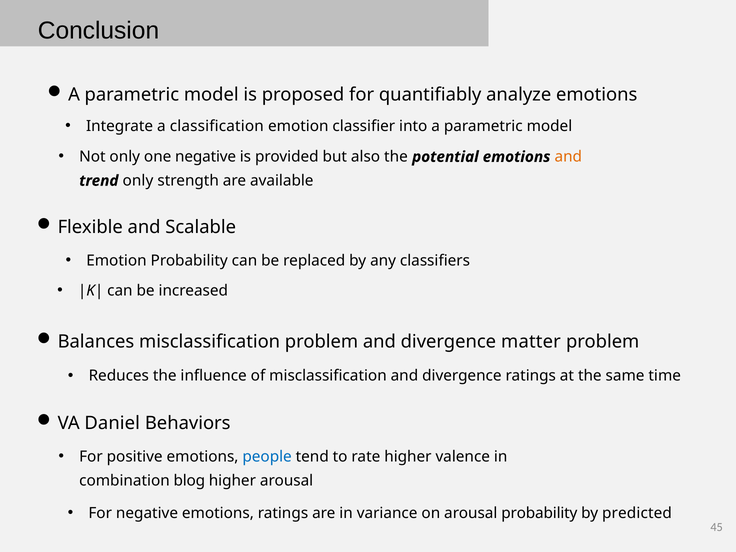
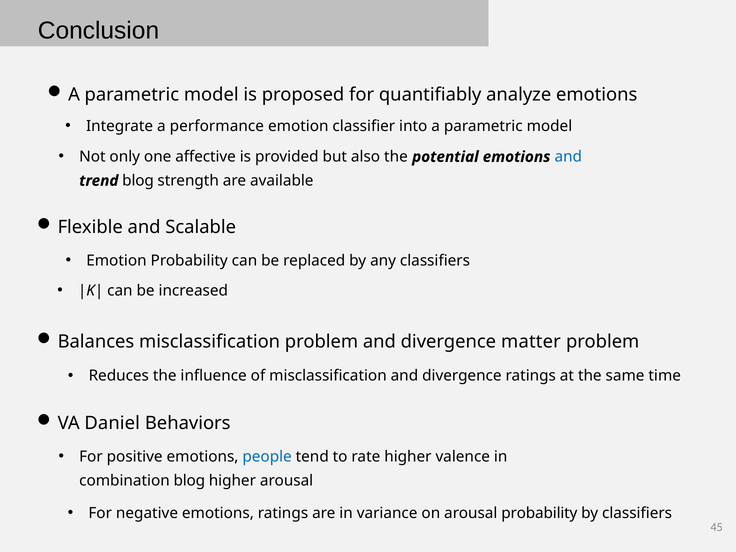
classification: classification -> performance
one negative: negative -> affective
and at (568, 157) colour: orange -> blue
trend only: only -> blog
by predicted: predicted -> classifiers
